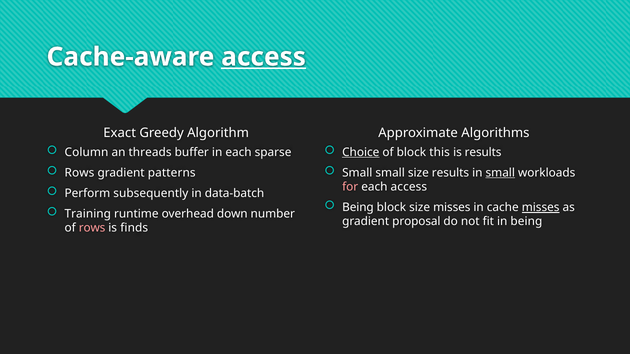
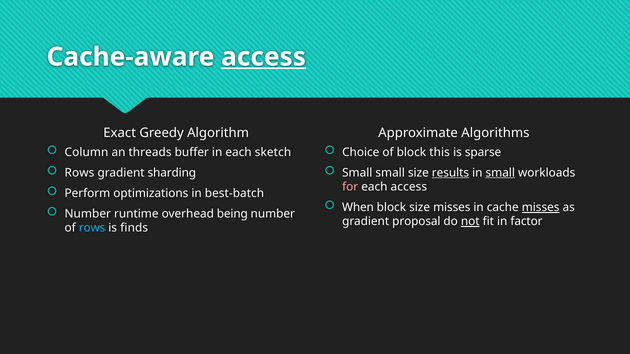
sparse: sparse -> sketch
Choice underline: present -> none
is results: results -> sparse
patterns: patterns -> sharding
results at (451, 173) underline: none -> present
subsequently: subsequently -> optimizations
data-batch: data-batch -> best-batch
Being at (358, 208): Being -> When
Training at (88, 214): Training -> Number
down: down -> being
not underline: none -> present
in being: being -> factor
rows at (92, 228) colour: pink -> light blue
